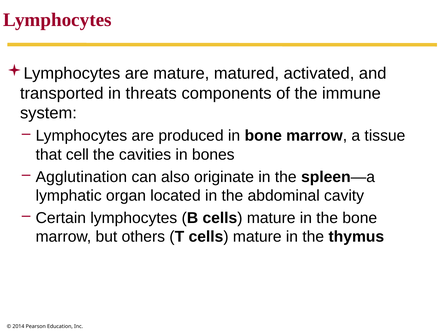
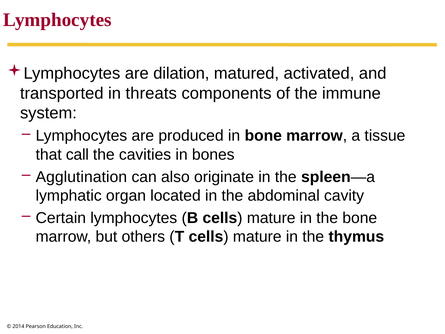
are mature: mature -> dilation
cell: cell -> call
